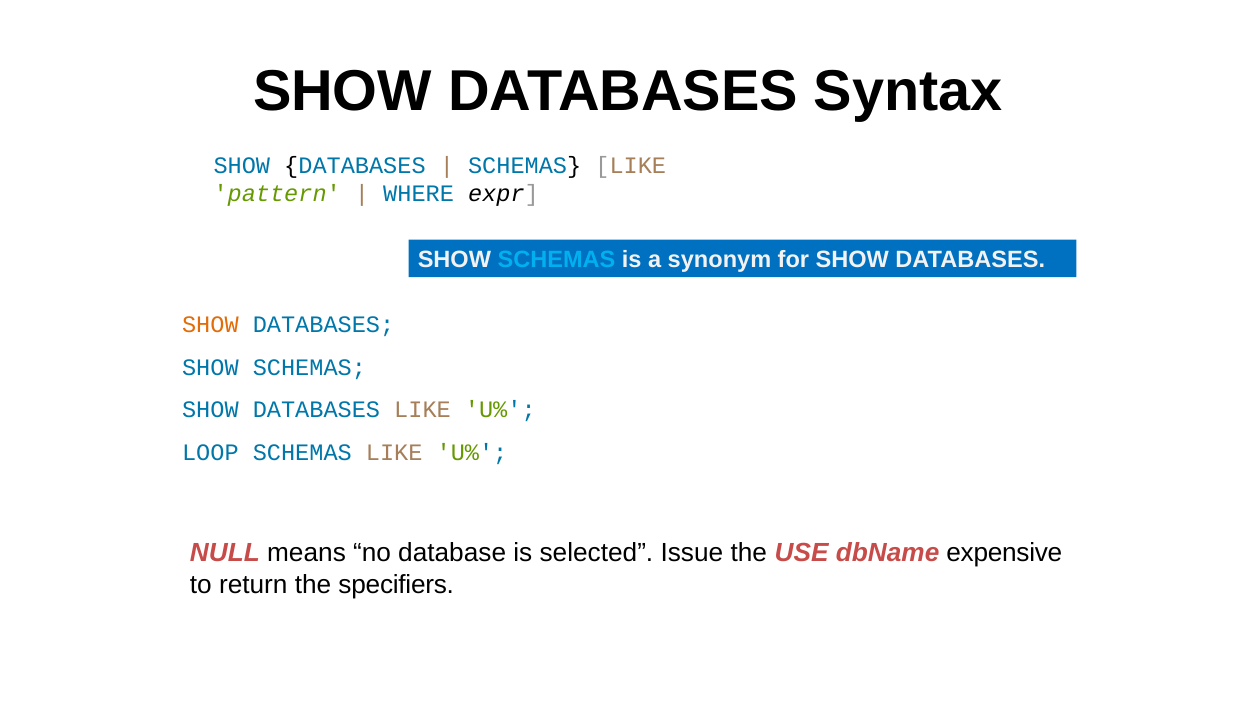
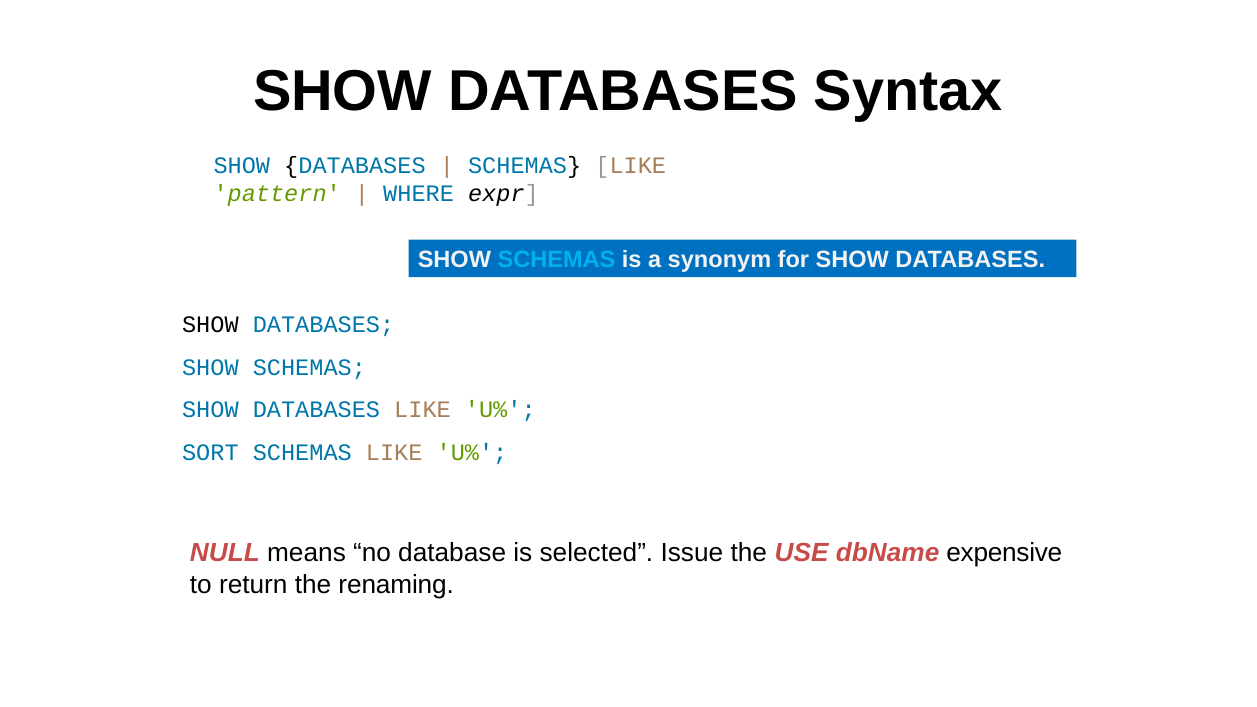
SHOW at (210, 325) colour: orange -> black
LOOP: LOOP -> SORT
specifiers: specifiers -> renaming
